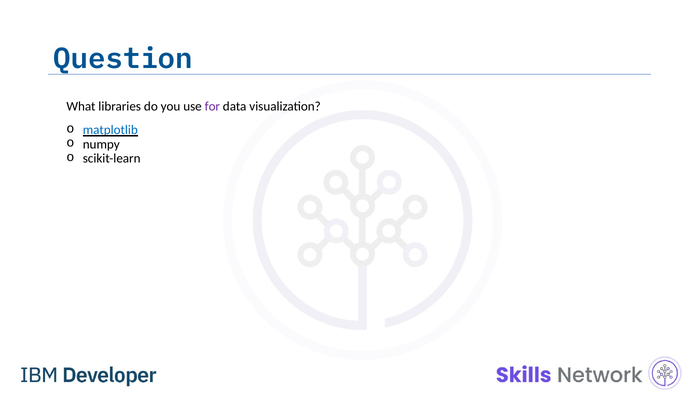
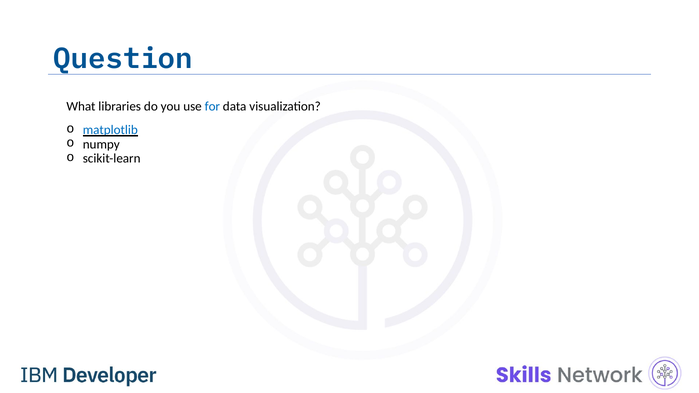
for colour: purple -> blue
